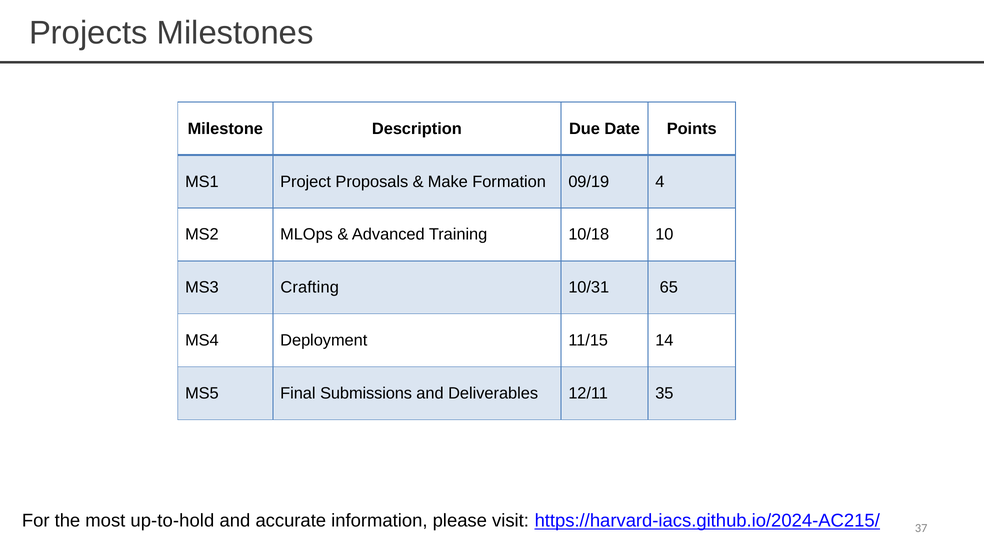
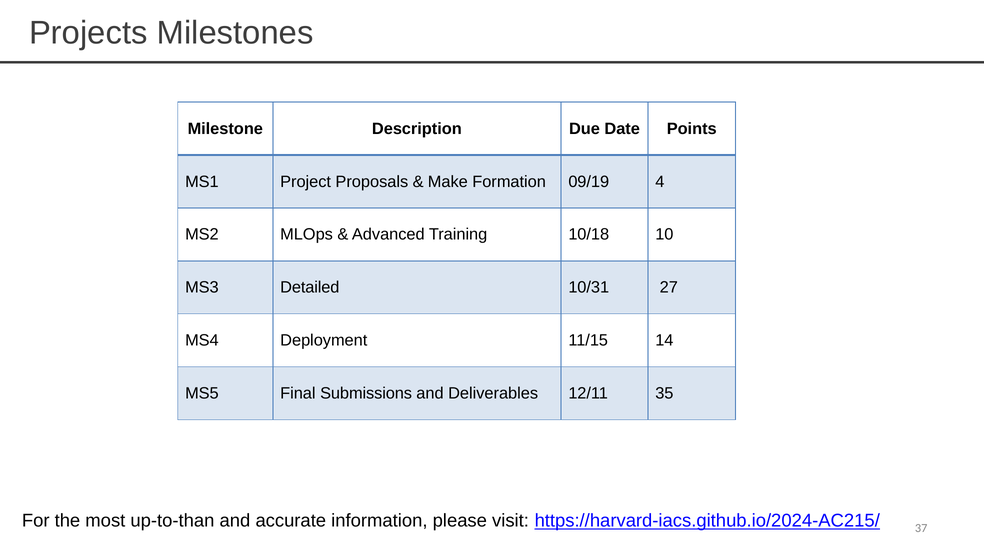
Crafting: Crafting -> Detailed
65: 65 -> 27
up-to-hold: up-to-hold -> up-to-than
